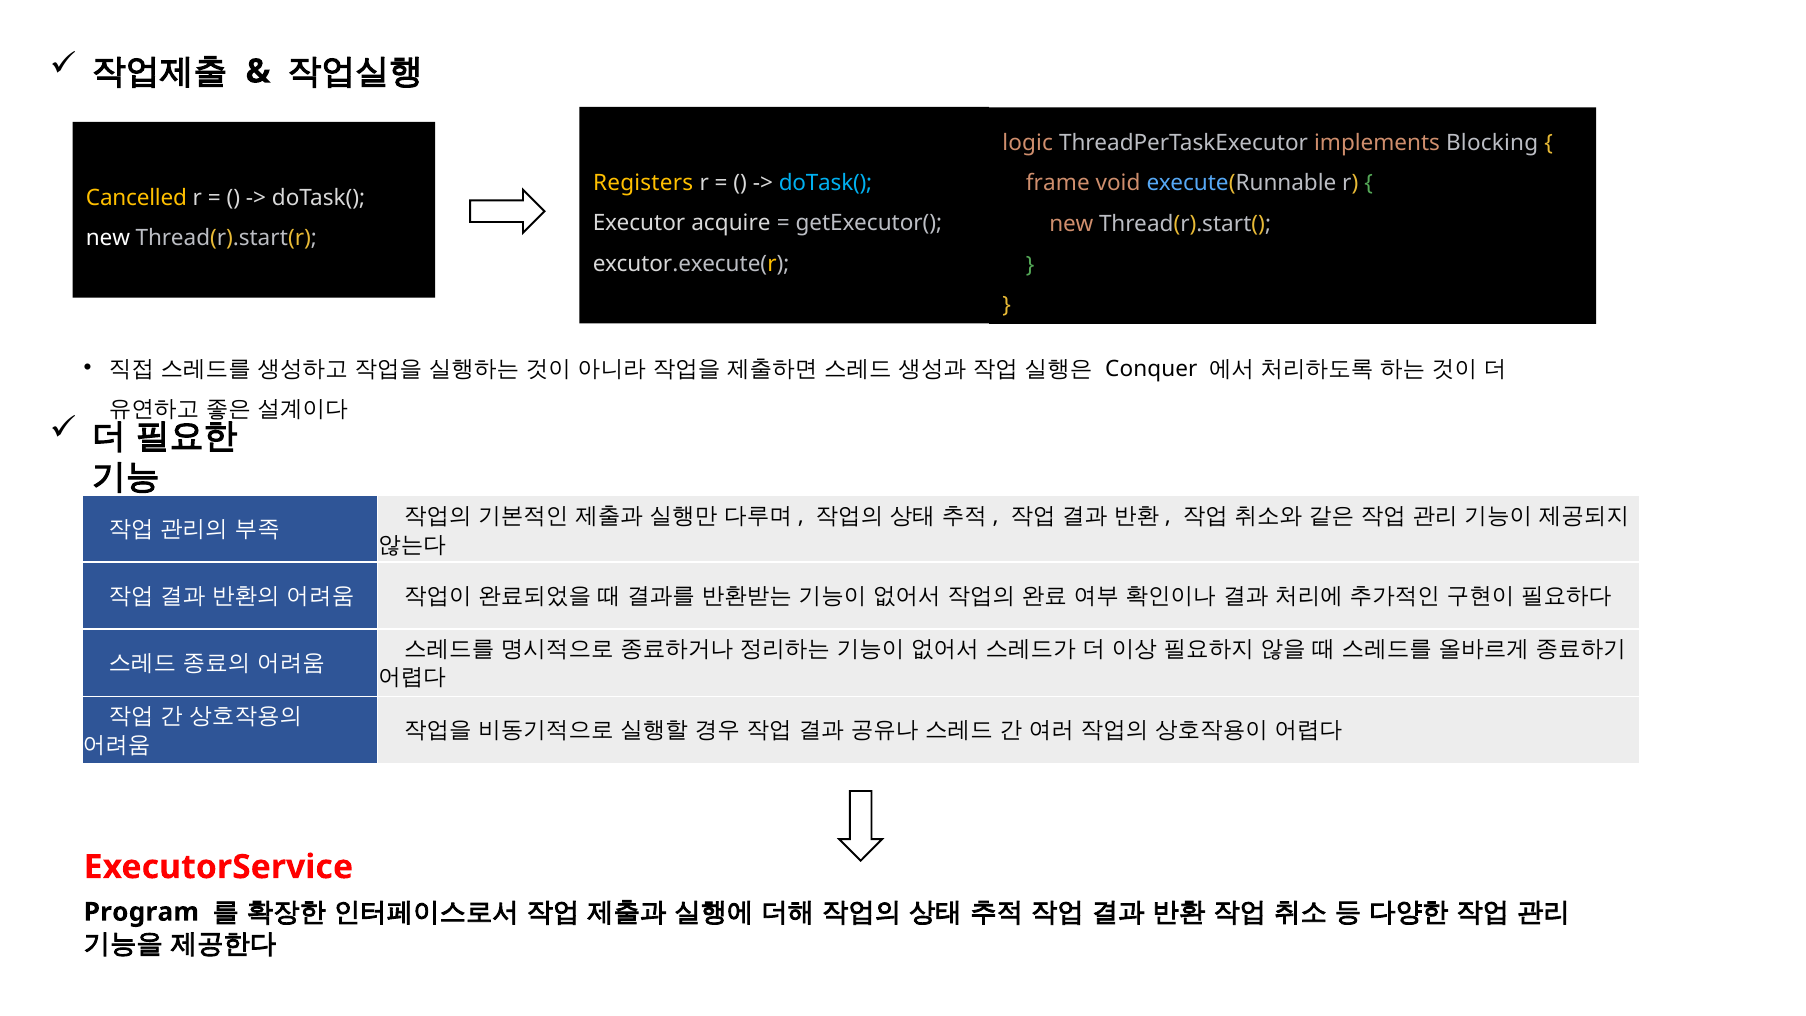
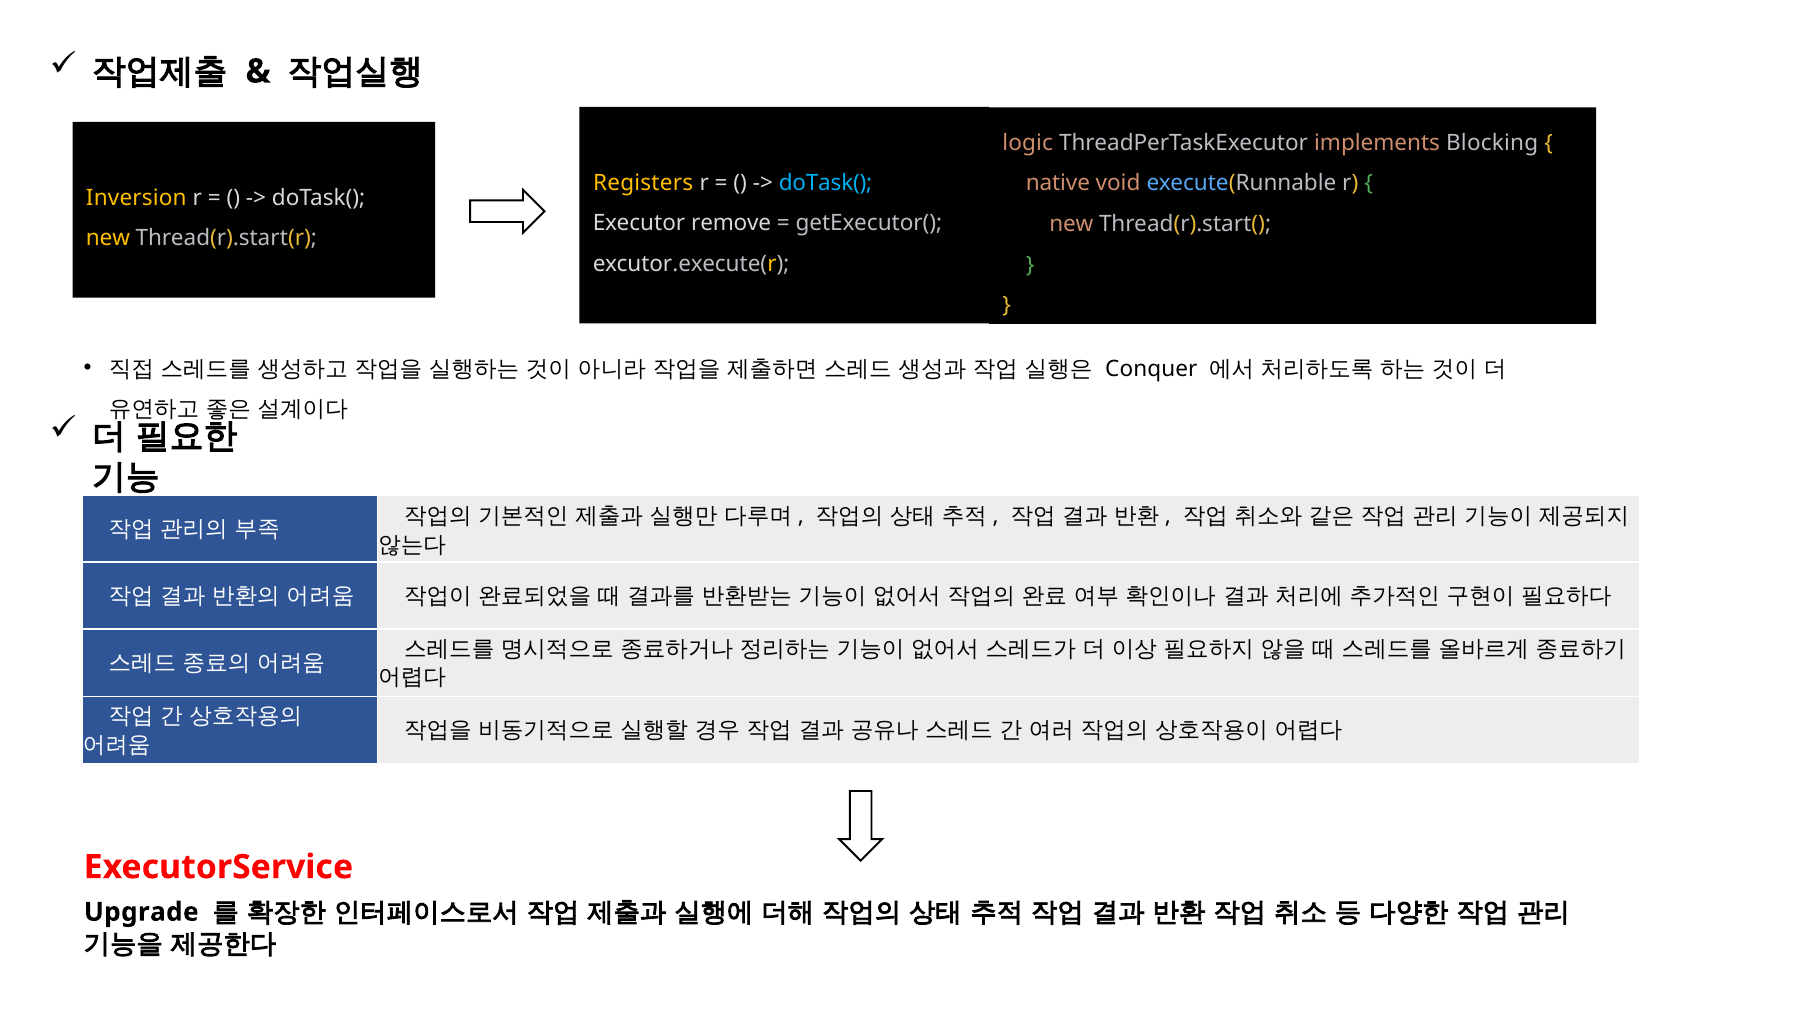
frame: frame -> native
Cancelled: Cancelled -> Inversion
acquire: acquire -> remove
new at (108, 238) colour: white -> yellow
Program: Program -> Upgrade
